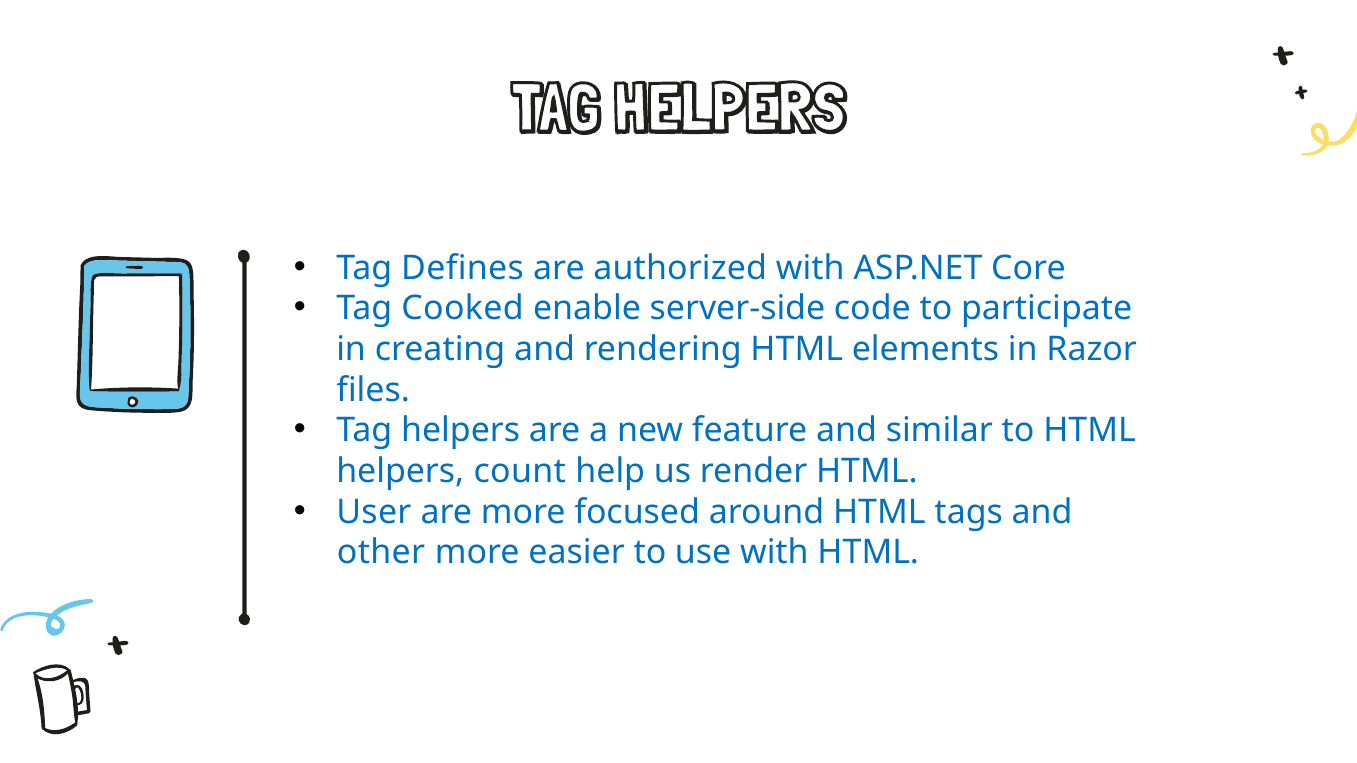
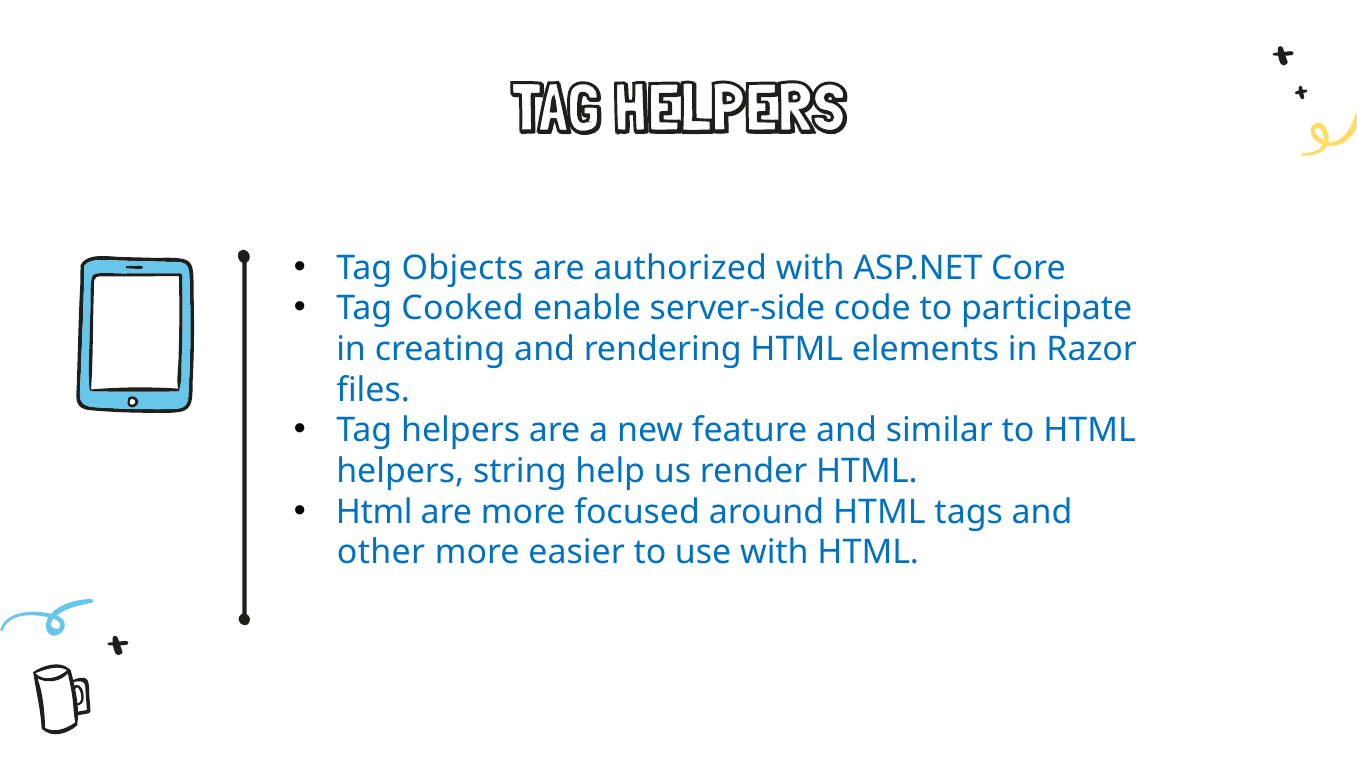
Defines: Defines -> Objects
count: count -> string
User at (374, 512): User -> Html
